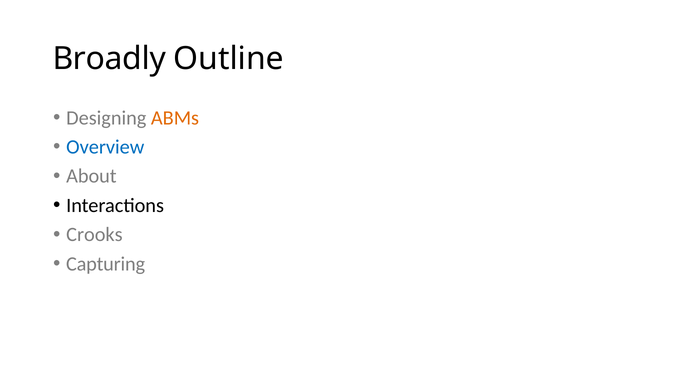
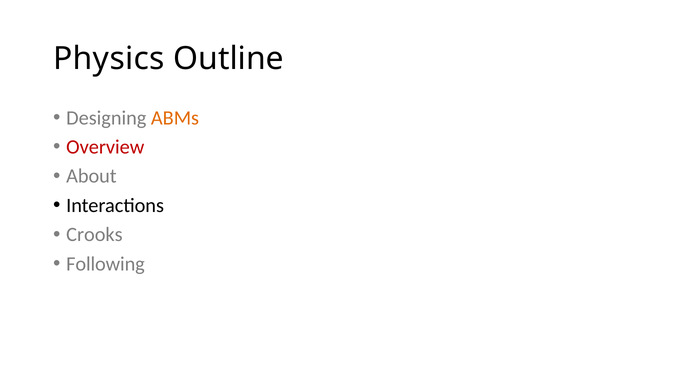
Broadly: Broadly -> Physics
Overview colour: blue -> red
Capturing: Capturing -> Following
